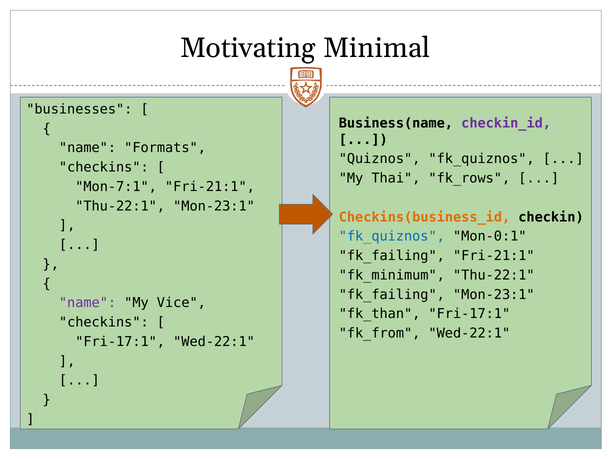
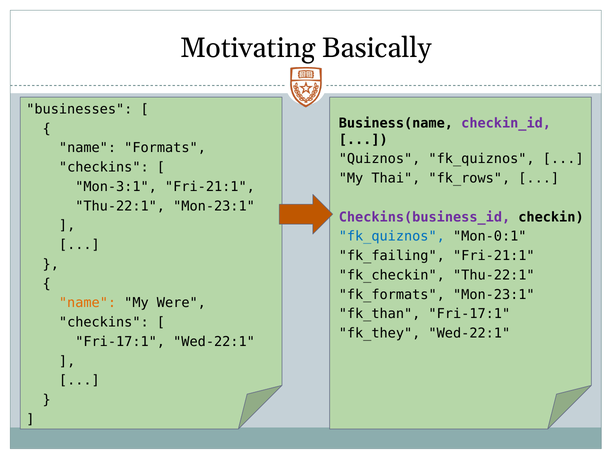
Minimal: Minimal -> Basically
Mon-7:1: Mon-7:1 -> Mon-3:1
Checkins(business_id colour: orange -> purple
fk_minimum: fk_minimum -> fk_checkin
fk_failing at (392, 295): fk_failing -> fk_formats
name at (88, 303) colour: purple -> orange
Vice: Vice -> Were
fk_from: fk_from -> fk_they
